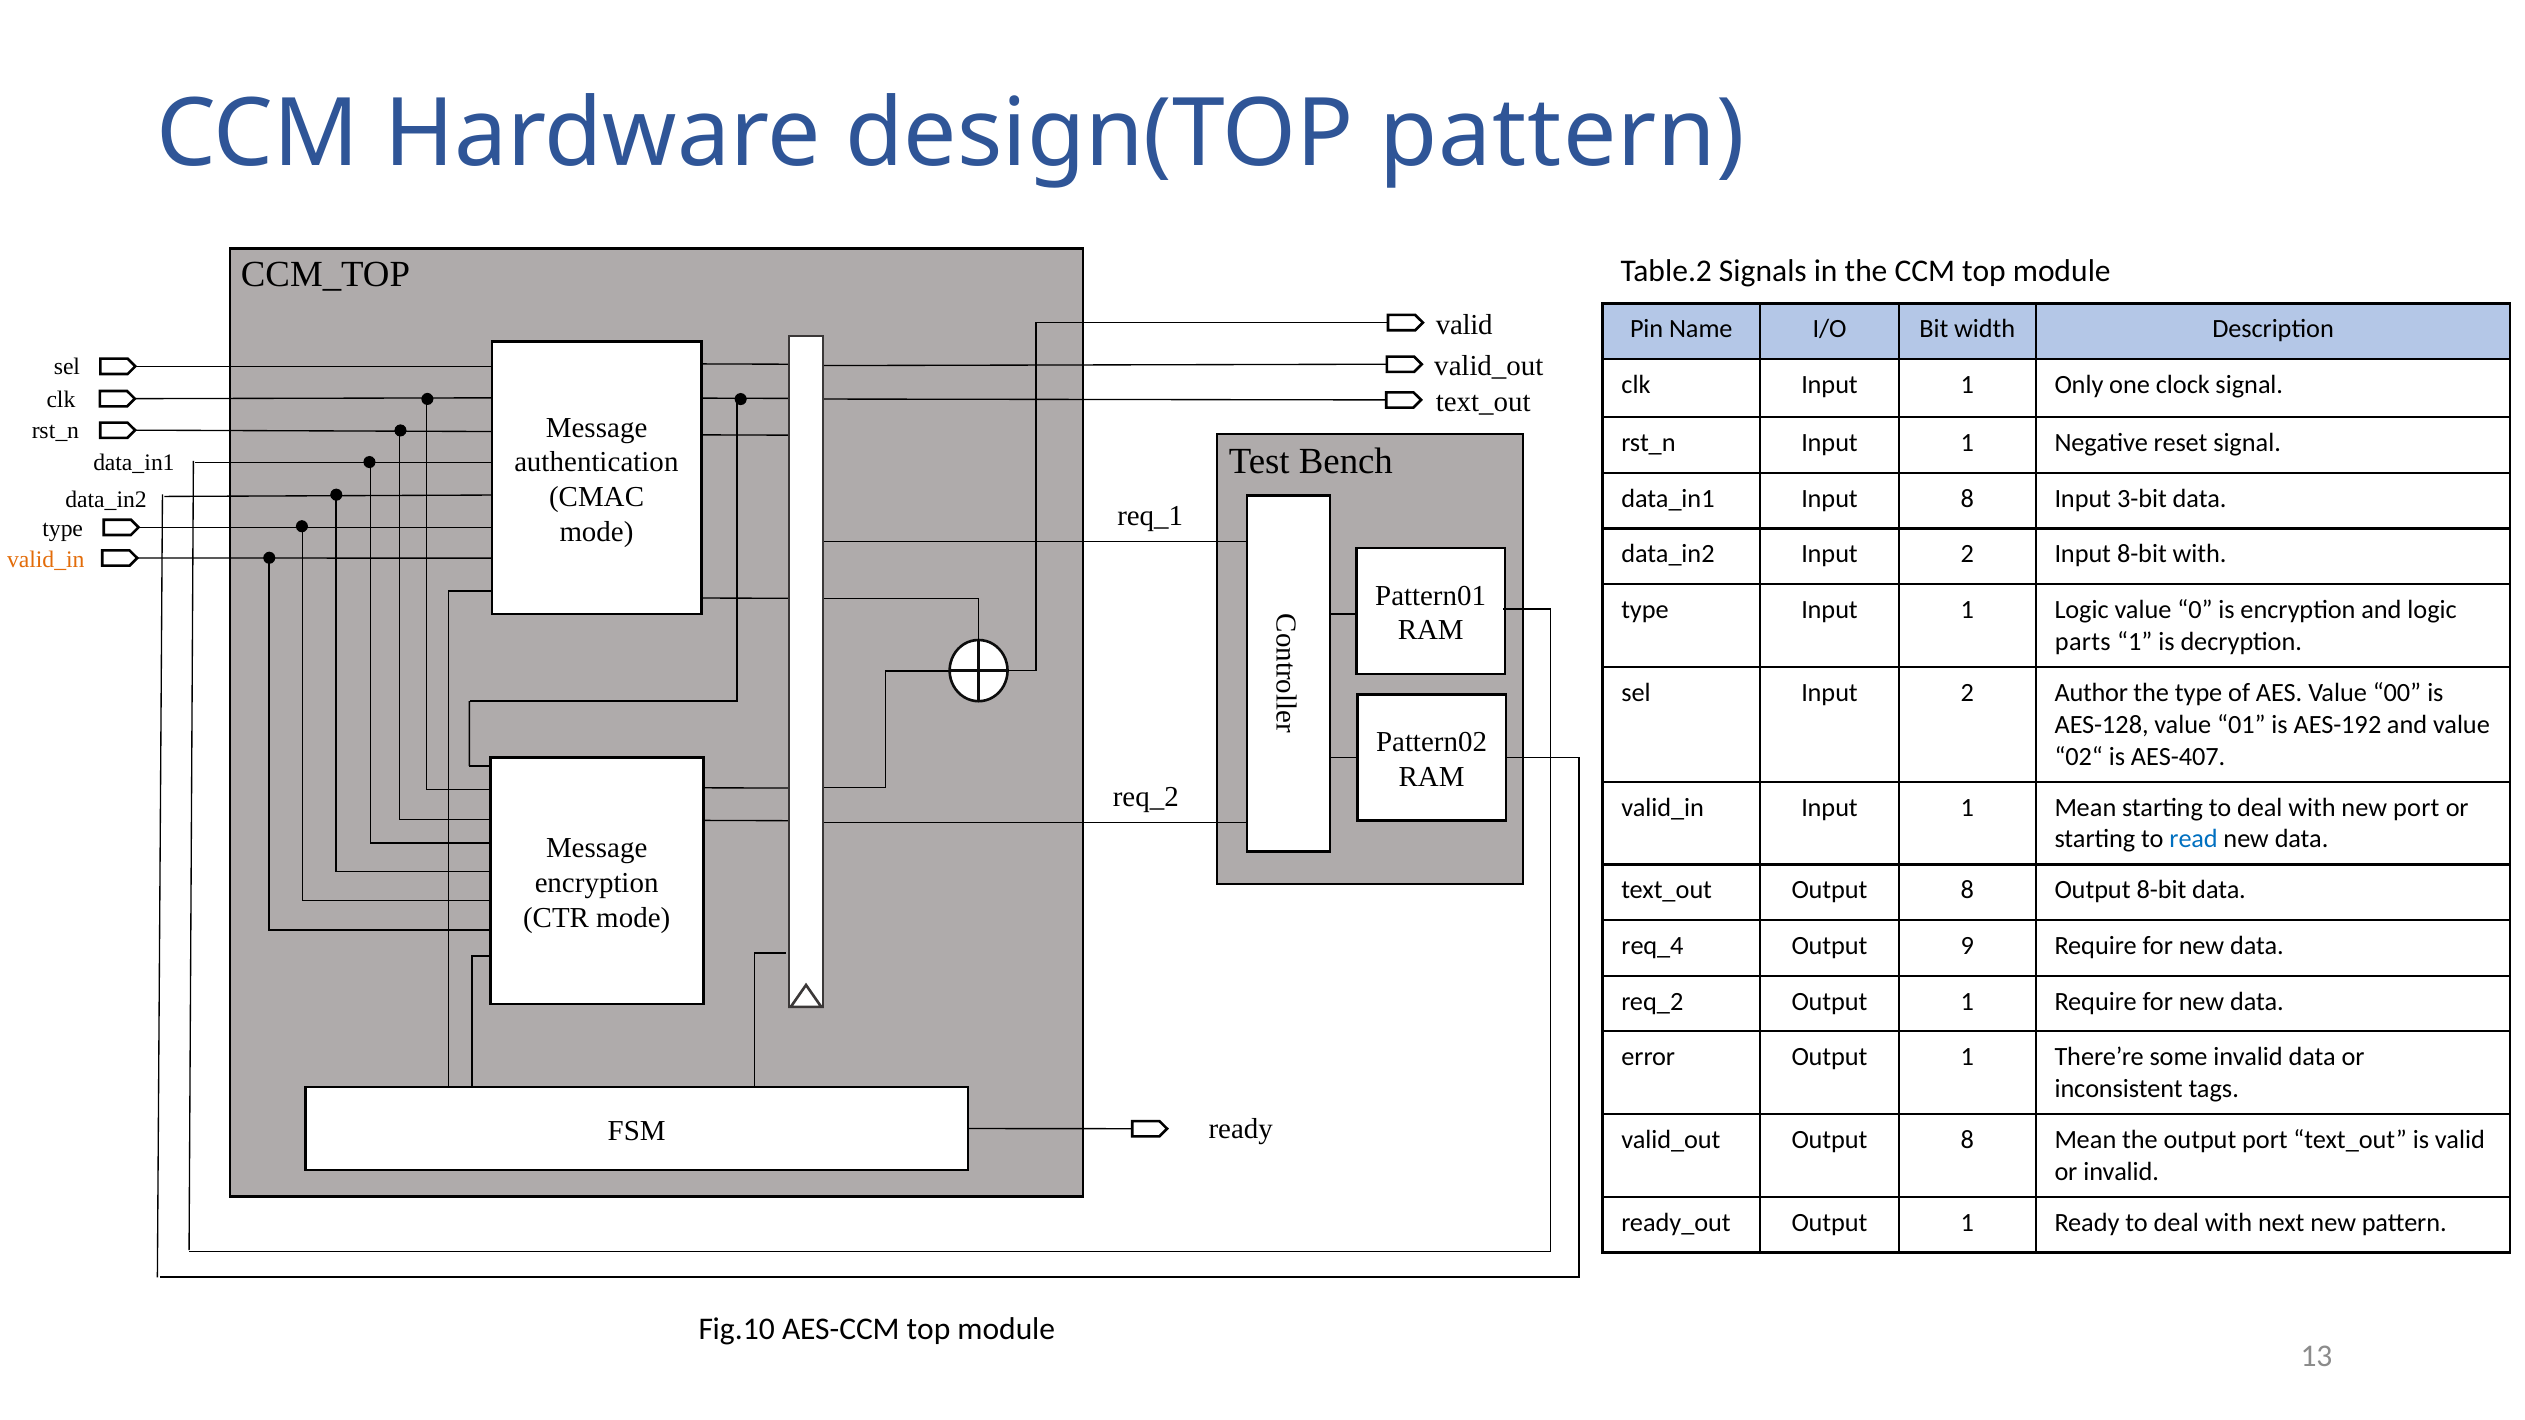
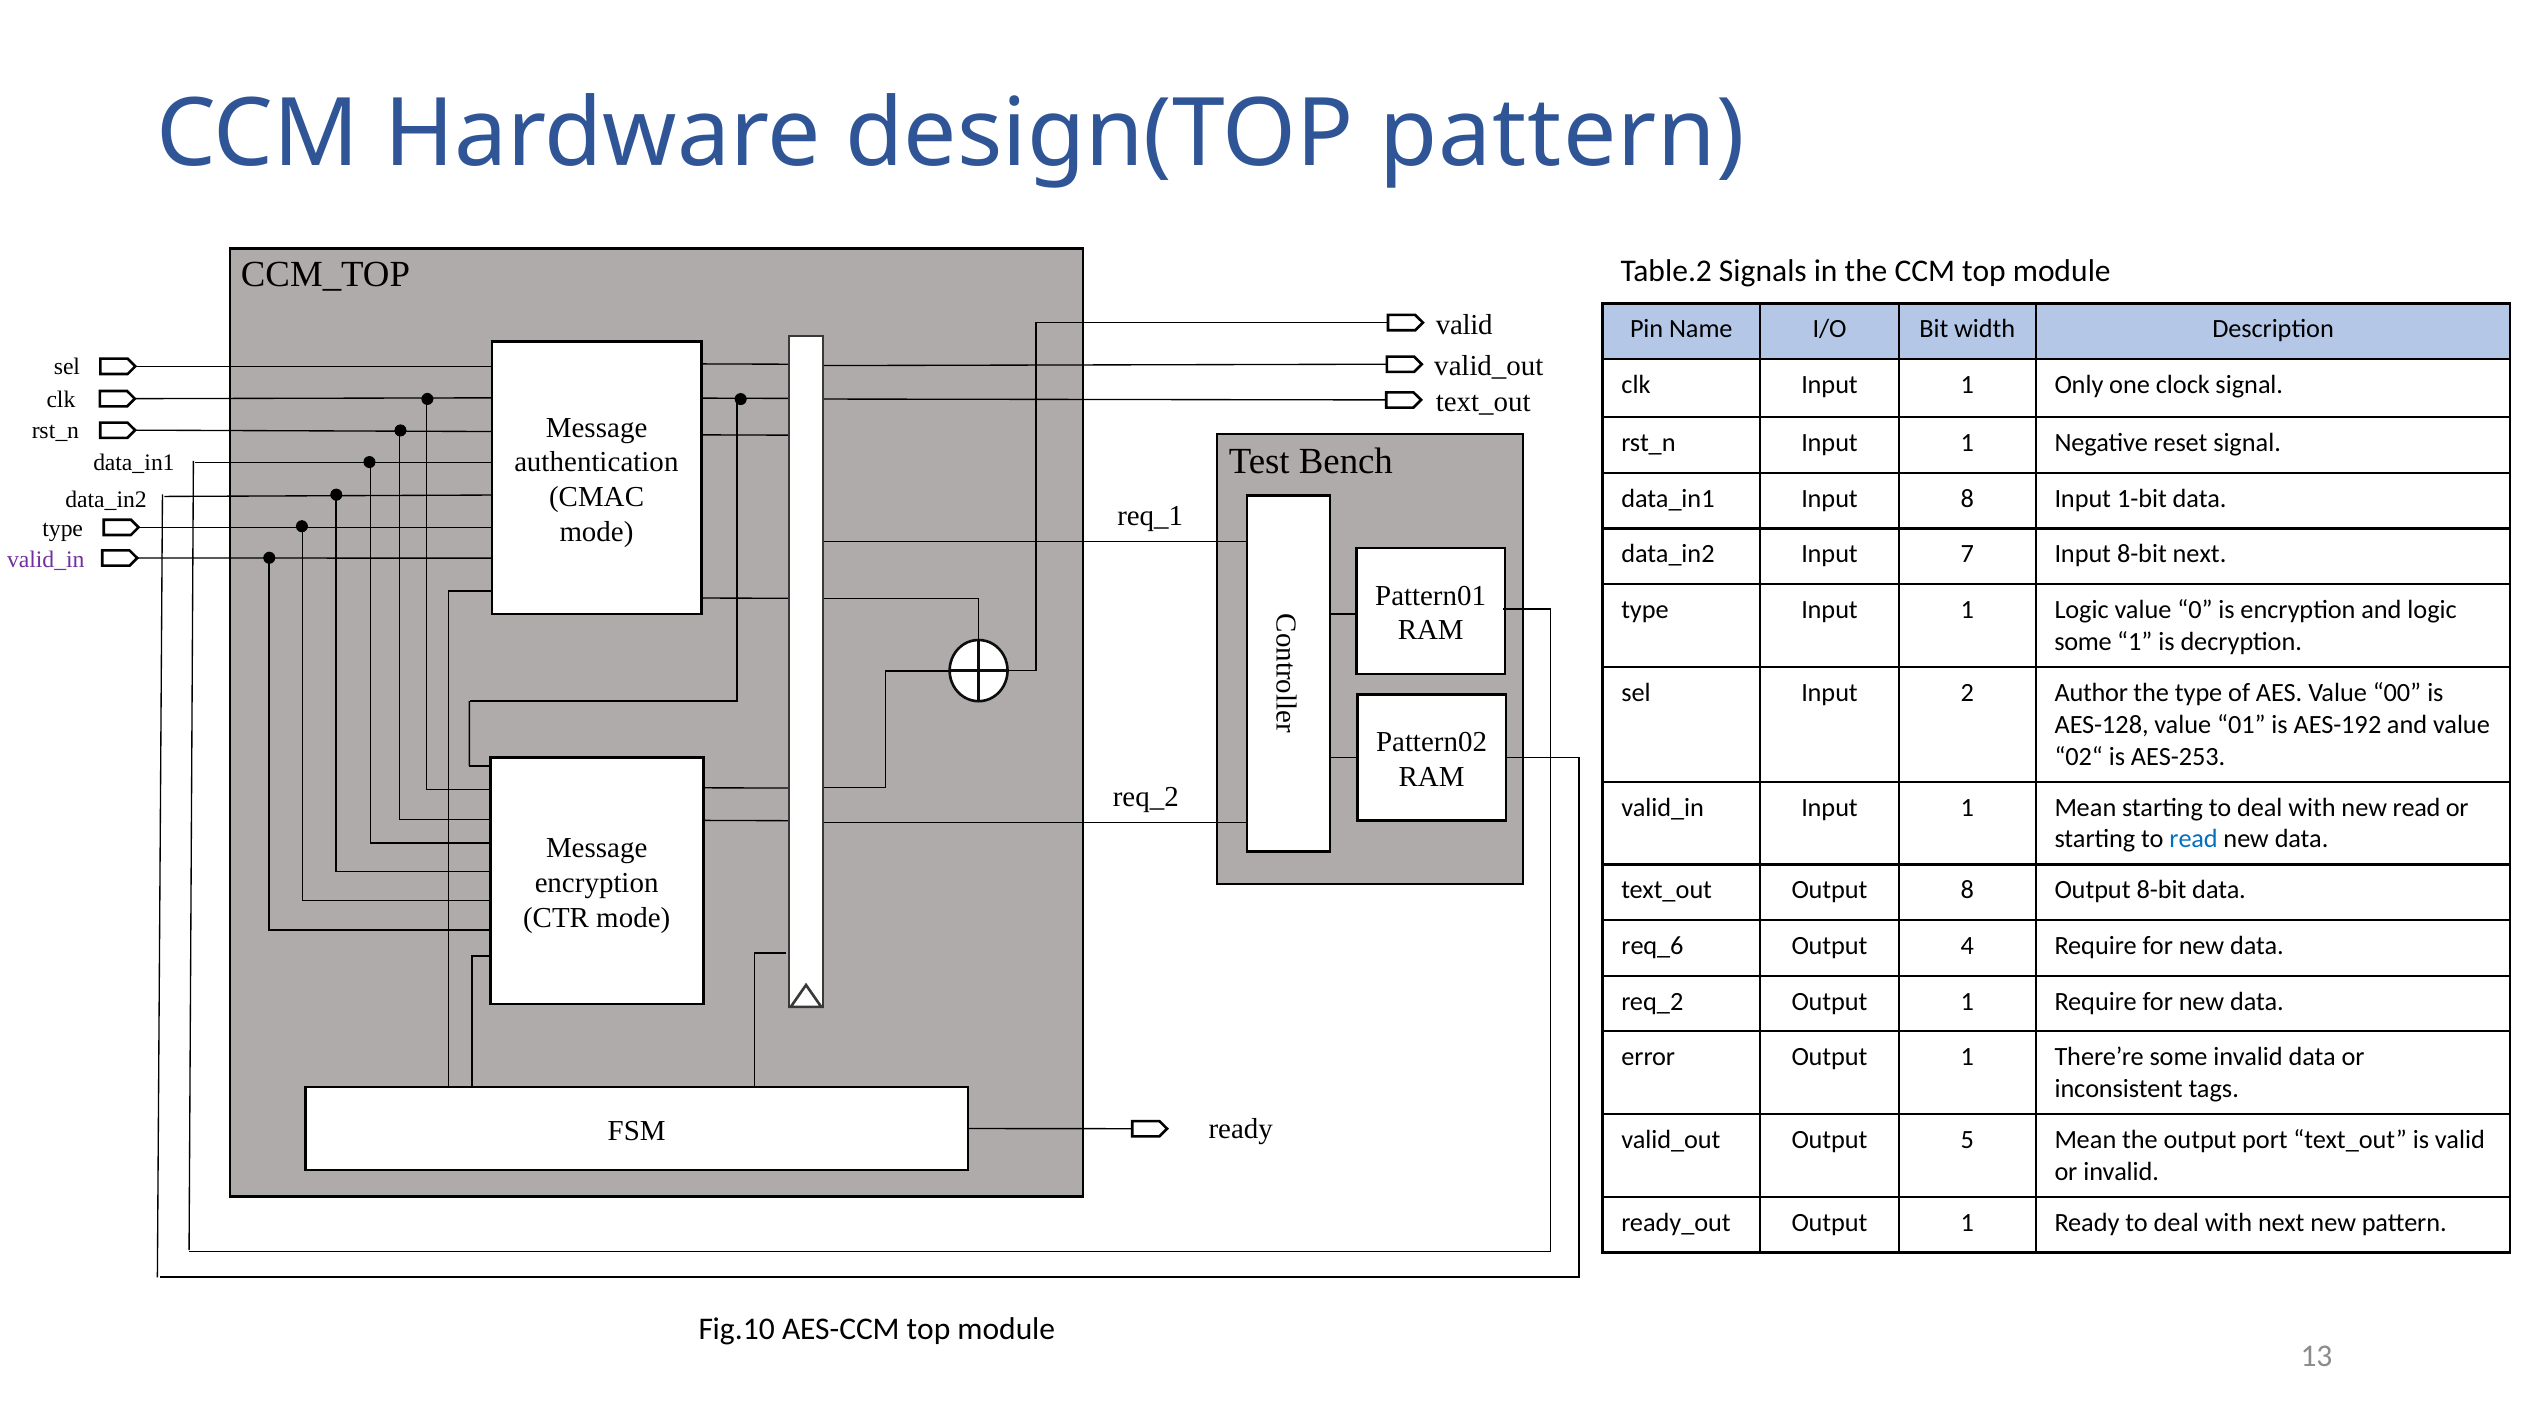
3-bit: 3-bit -> 1-bit
data_in2 Input 2: 2 -> 7
8-bit with: with -> next
valid_in at (46, 560) colour: orange -> purple
parts at (2083, 642): parts -> some
AES-407: AES-407 -> AES-253
new port: port -> read
req_4: req_4 -> req_6
9: 9 -> 4
valid_out Output 8: 8 -> 5
